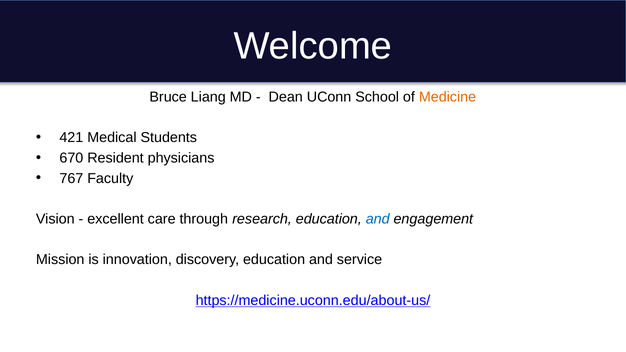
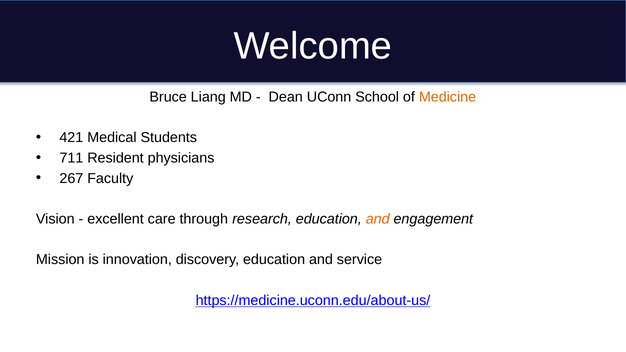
670: 670 -> 711
767: 767 -> 267
and at (378, 219) colour: blue -> orange
